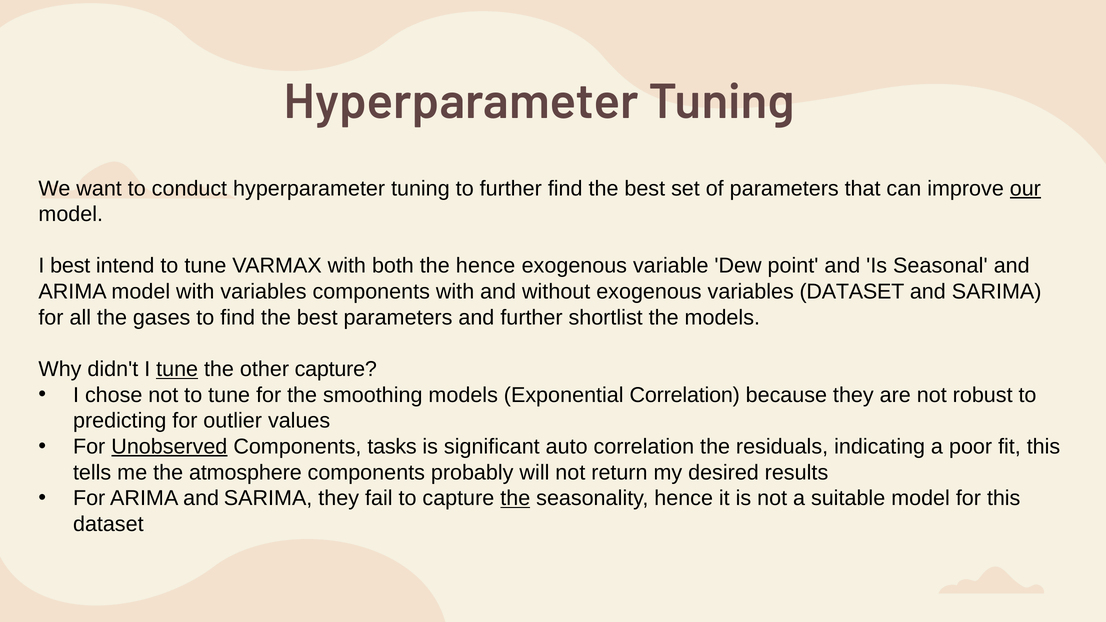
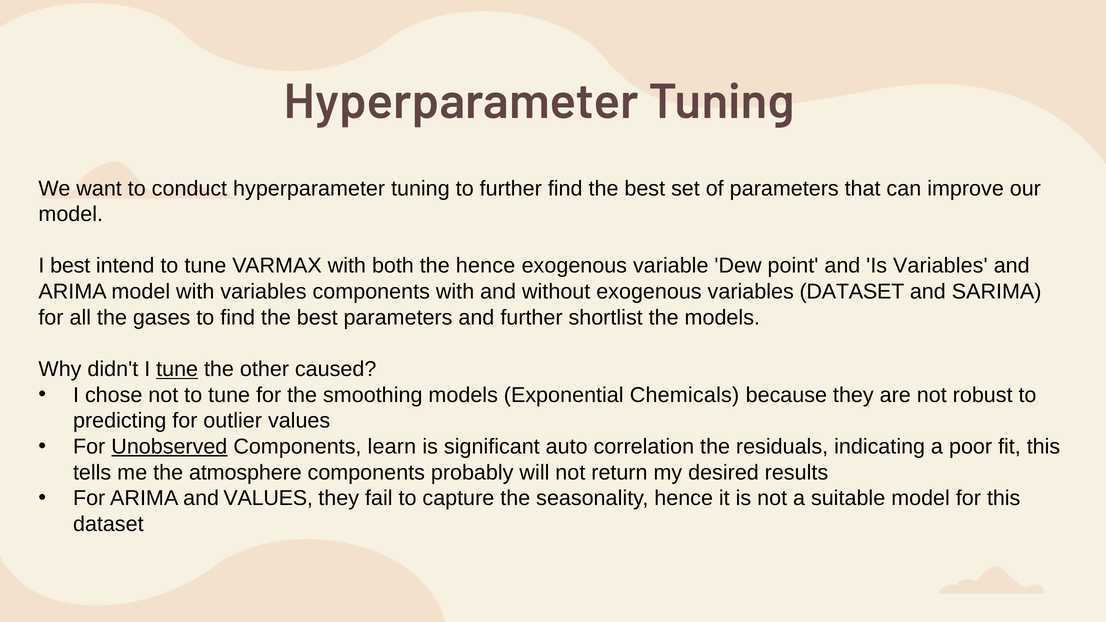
our underline: present -> none
Is Seasonal: Seasonal -> Variables
other capture: capture -> caused
Exponential Correlation: Correlation -> Chemicals
tasks: tasks -> learn
ARIMA and SARIMA: SARIMA -> VALUES
the at (515, 498) underline: present -> none
